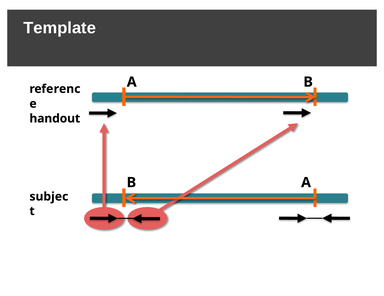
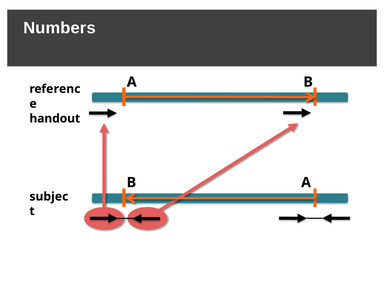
Template: Template -> Numbers
